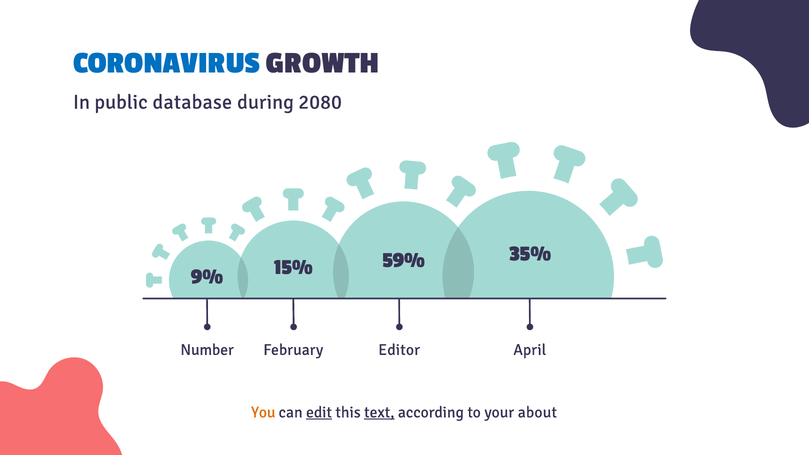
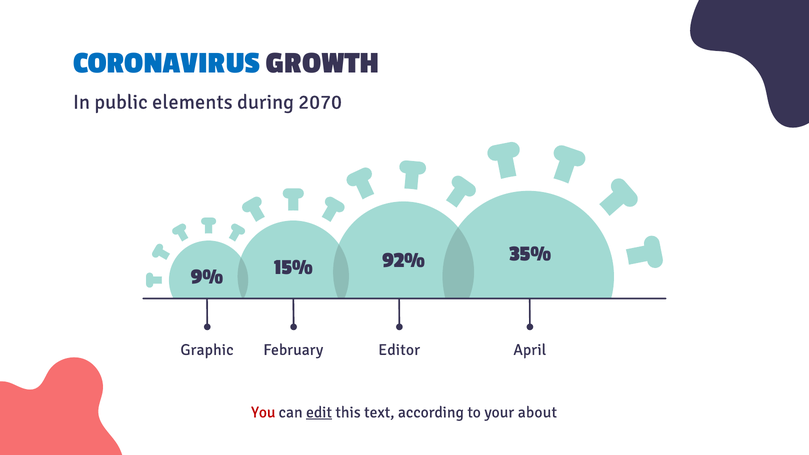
database: database -> elements
2080: 2080 -> 2070
59%: 59% -> 92%
Number: Number -> Graphic
You colour: orange -> red
text underline: present -> none
